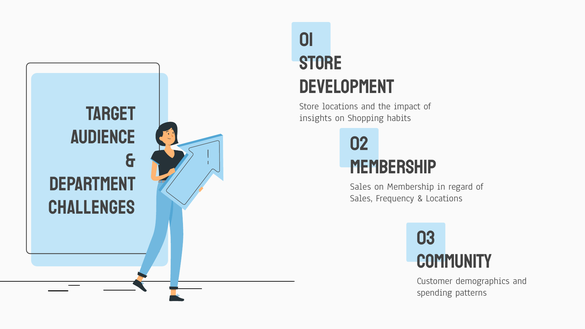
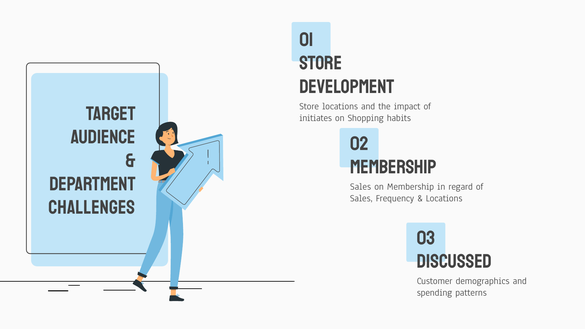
insights: insights -> initiates
community: community -> discussed
